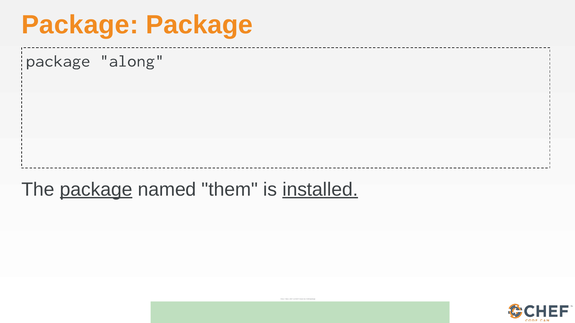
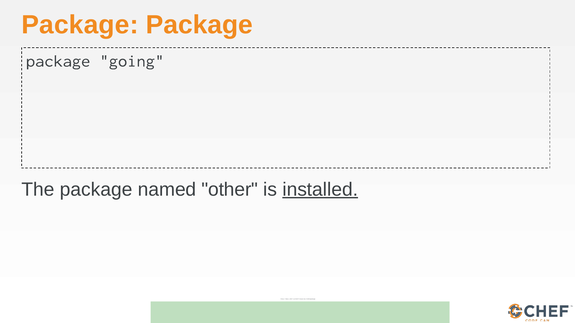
along: along -> going
package at (96, 190) underline: present -> none
them: them -> other
